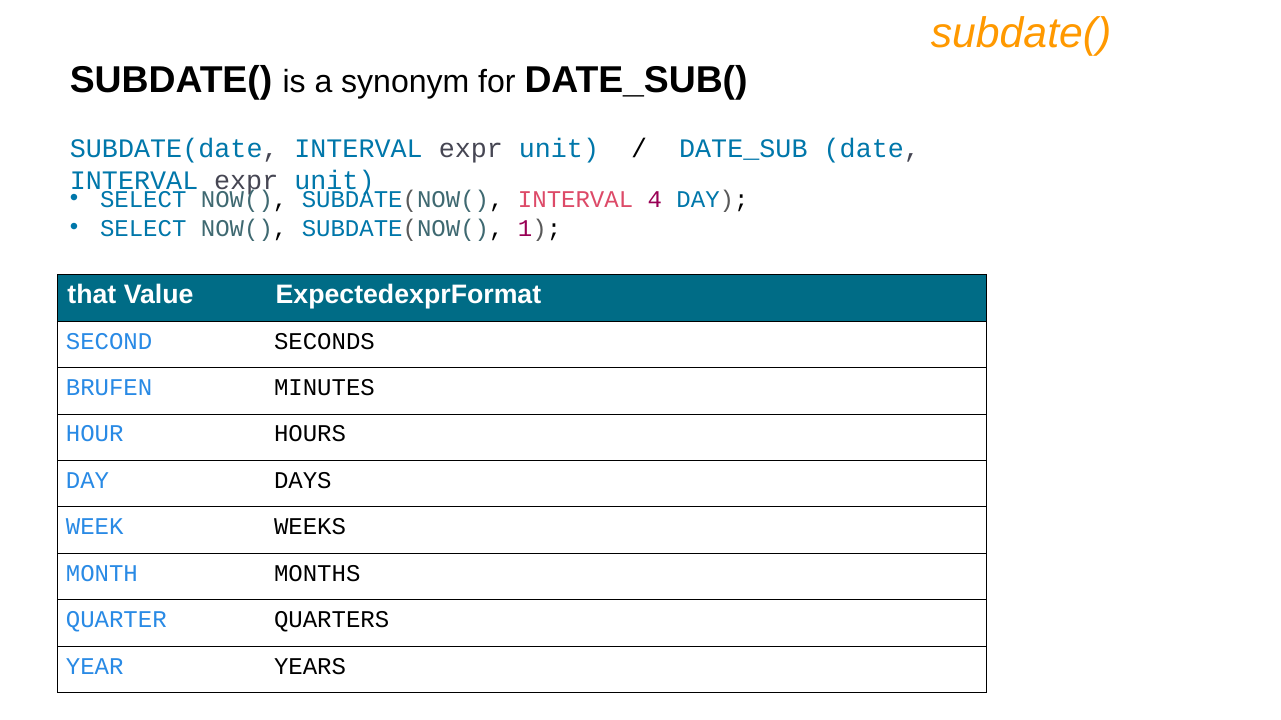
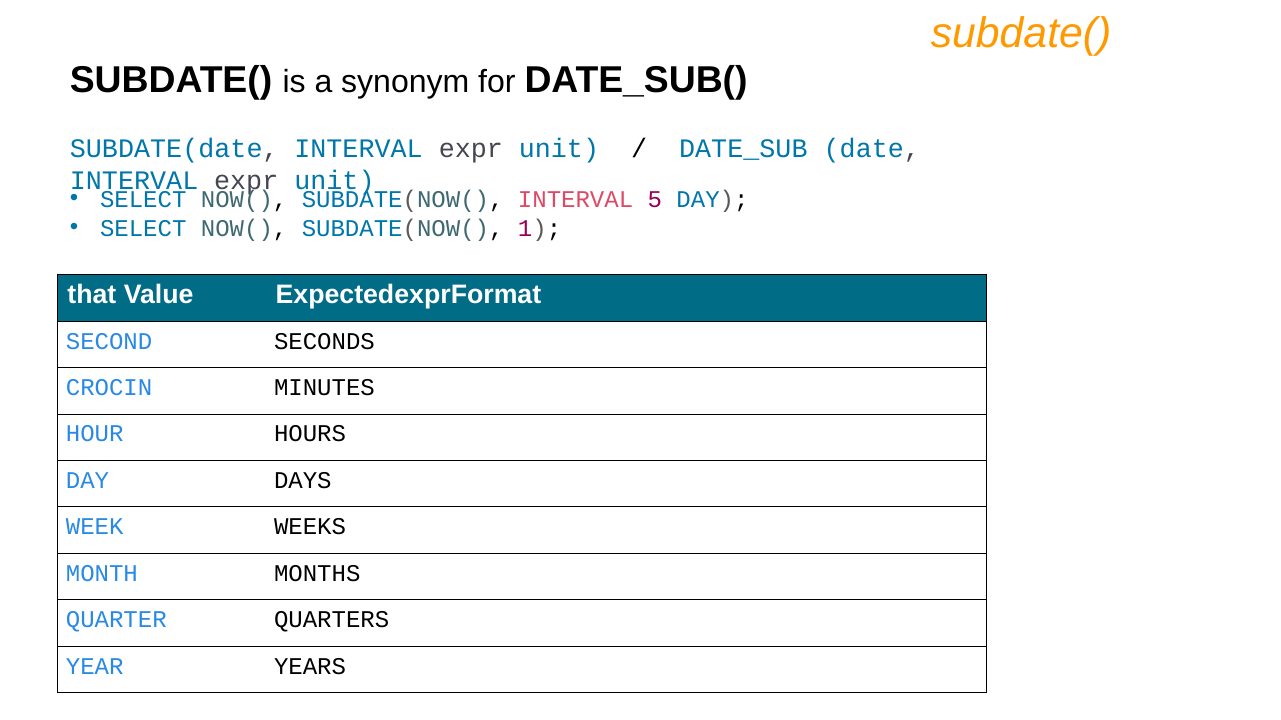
4: 4 -> 5
BRUFEN: BRUFEN -> CROCIN
